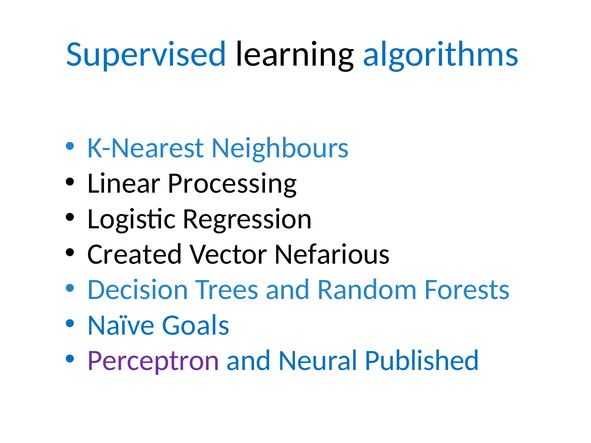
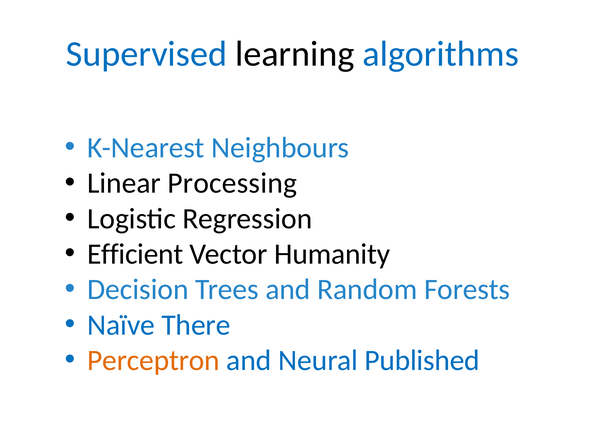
Created: Created -> Efficient
Nefarious: Nefarious -> Humanity
Goals: Goals -> There
Perceptron colour: purple -> orange
